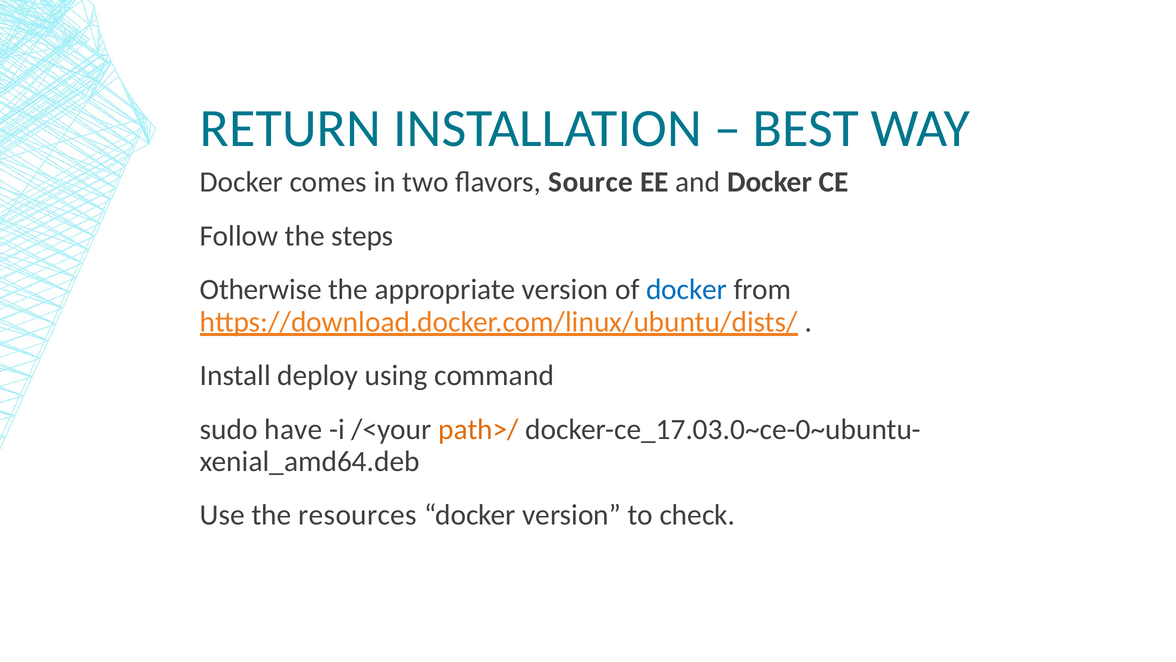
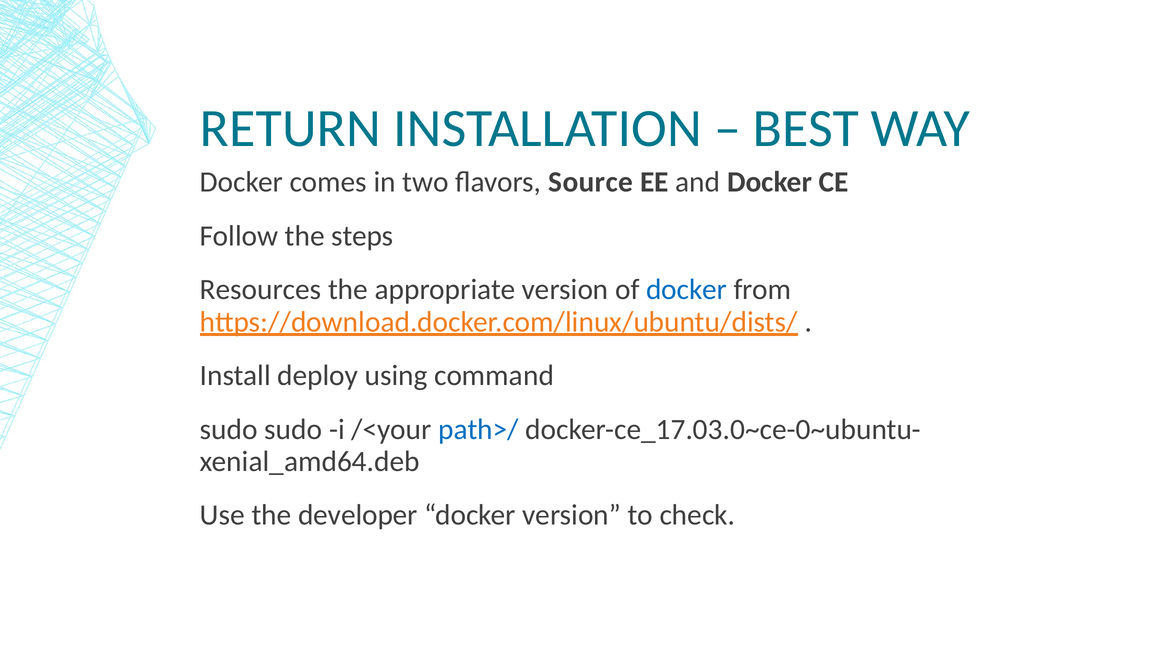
Otherwise: Otherwise -> Resources
sudo have: have -> sudo
path>/ colour: orange -> blue
resources: resources -> developer
